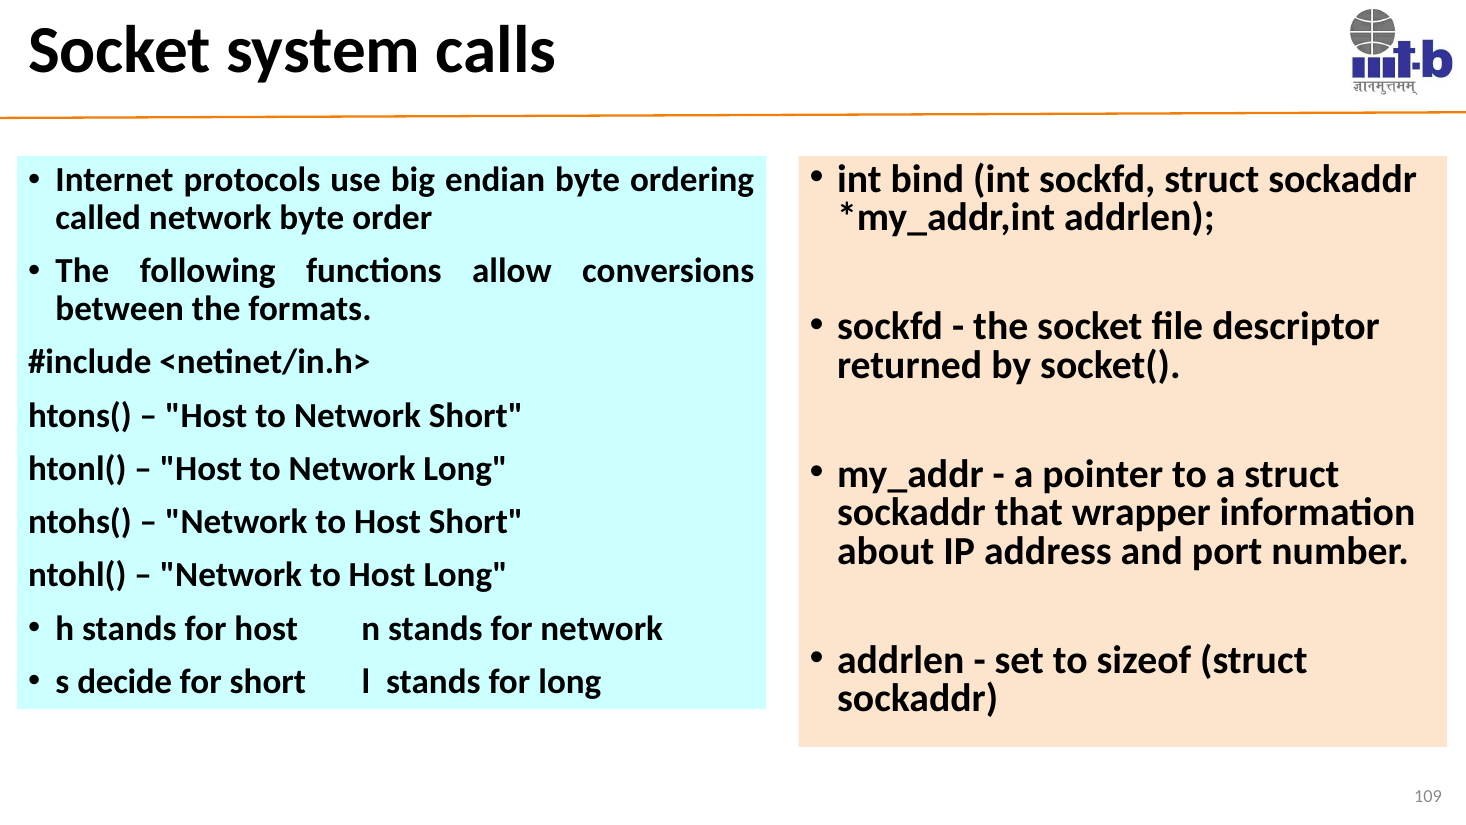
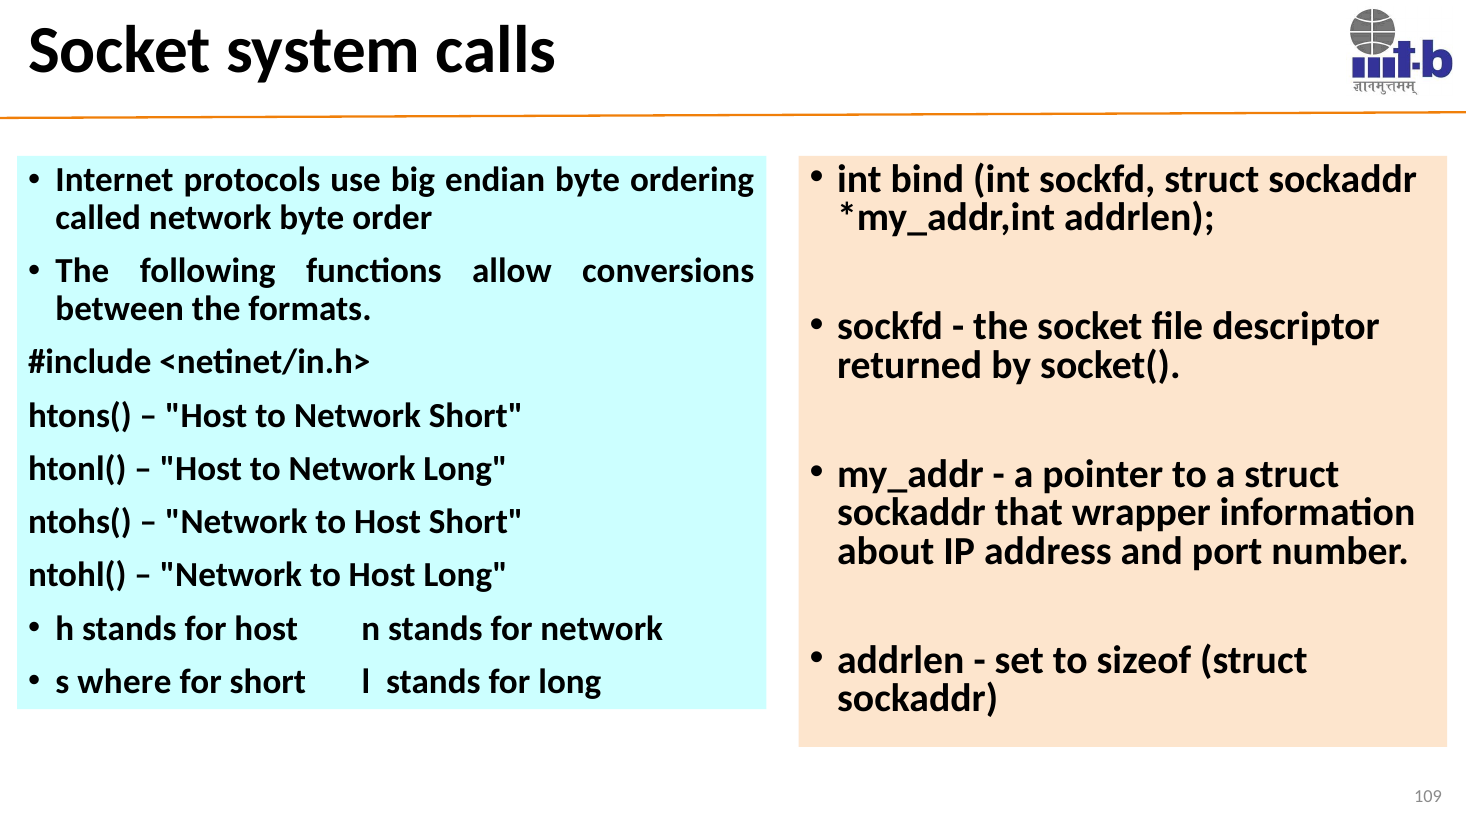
decide: decide -> where
